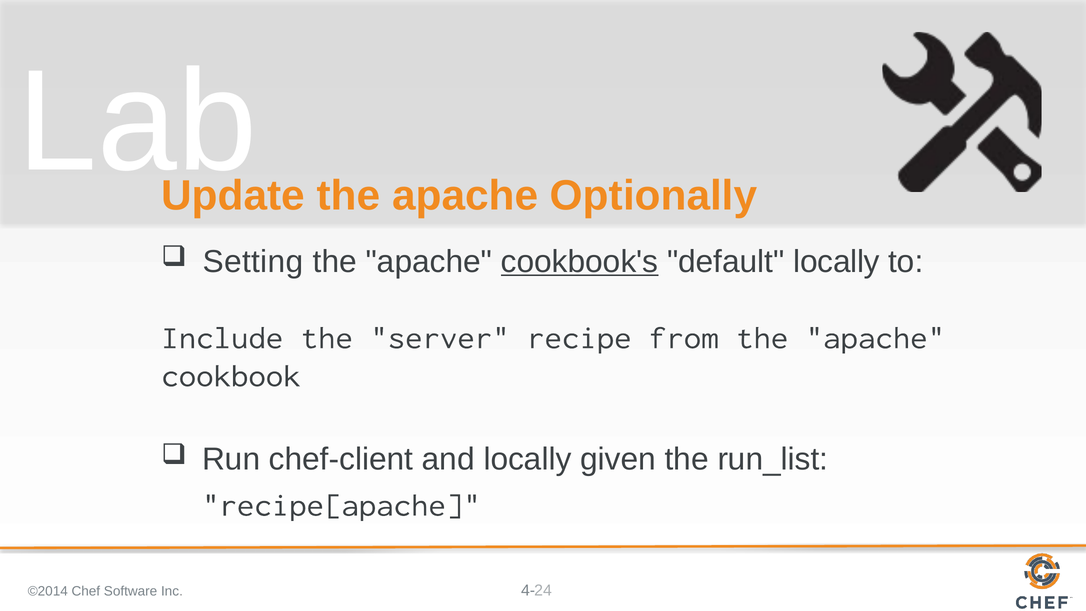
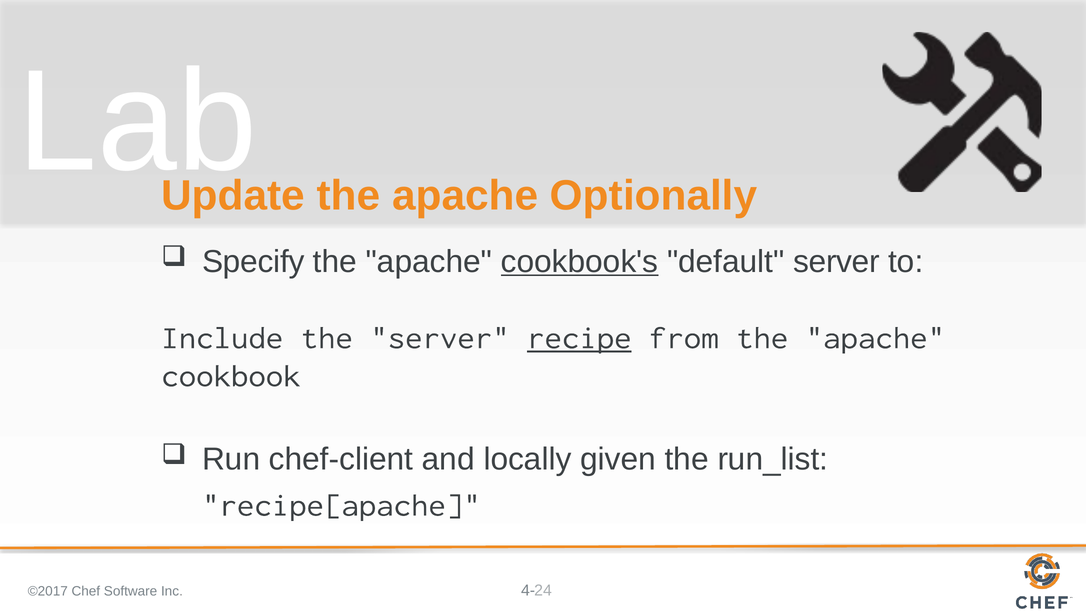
Setting: Setting -> Specify
default locally: locally -> server
recipe underline: none -> present
©2014: ©2014 -> ©2017
